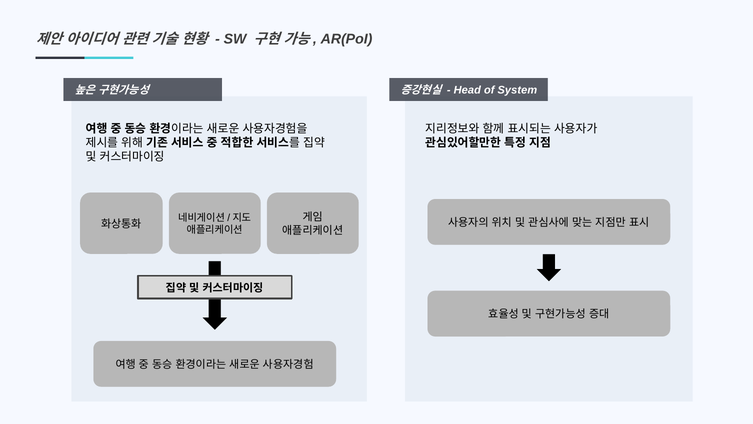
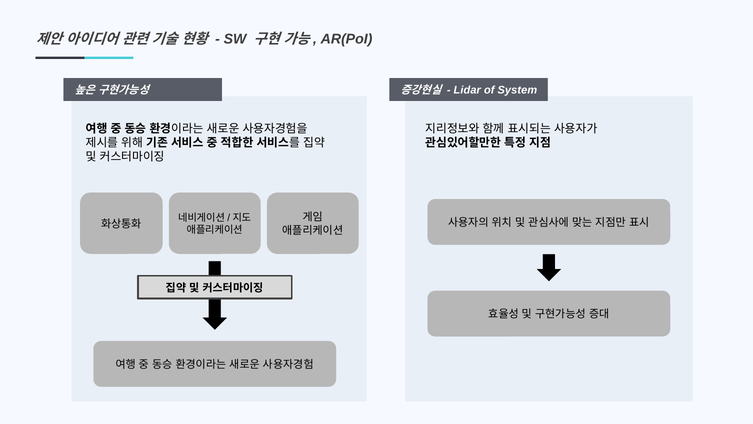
Head: Head -> Lidar
